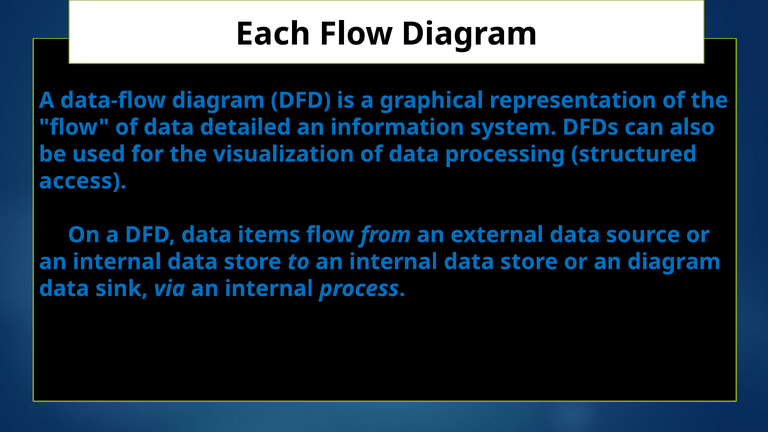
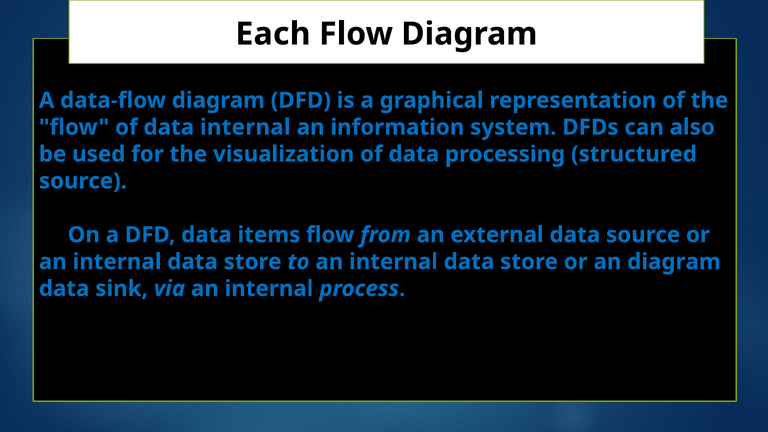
data detailed: detailed -> internal
access at (83, 181): access -> source
